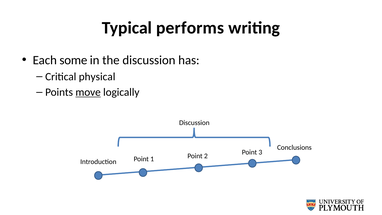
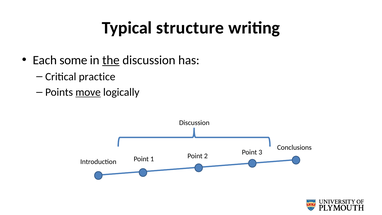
performs: performs -> structure
the underline: none -> present
physical: physical -> practice
